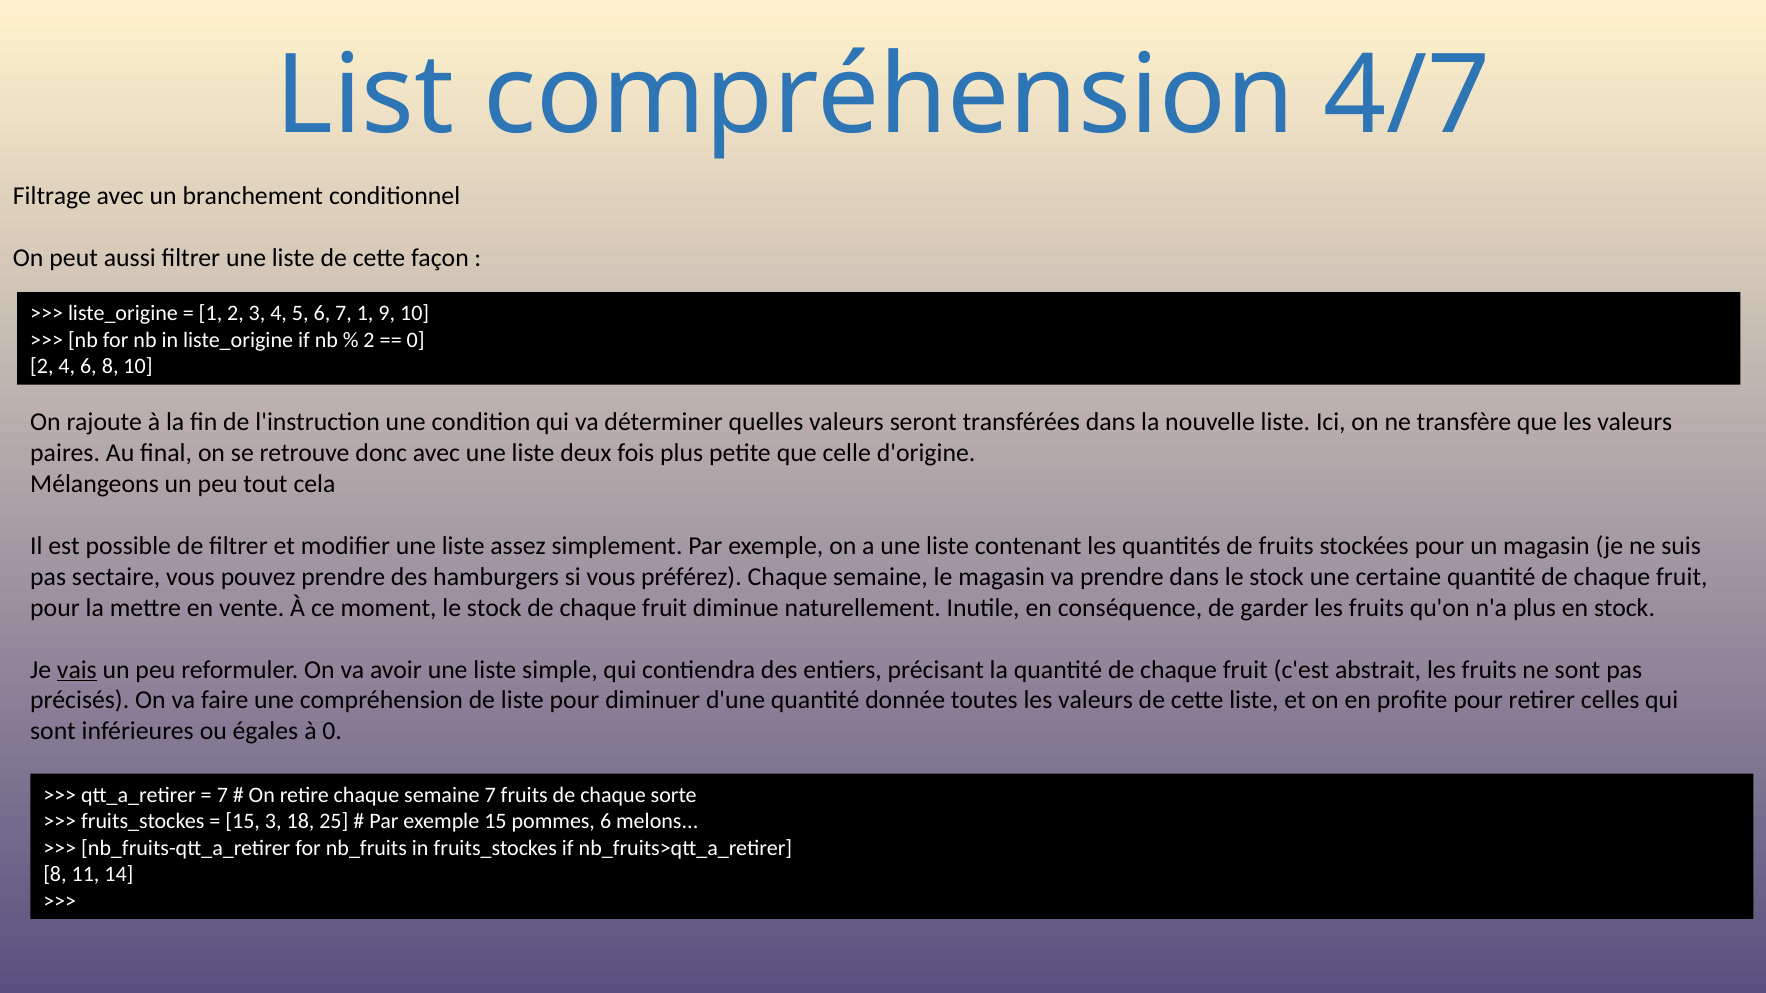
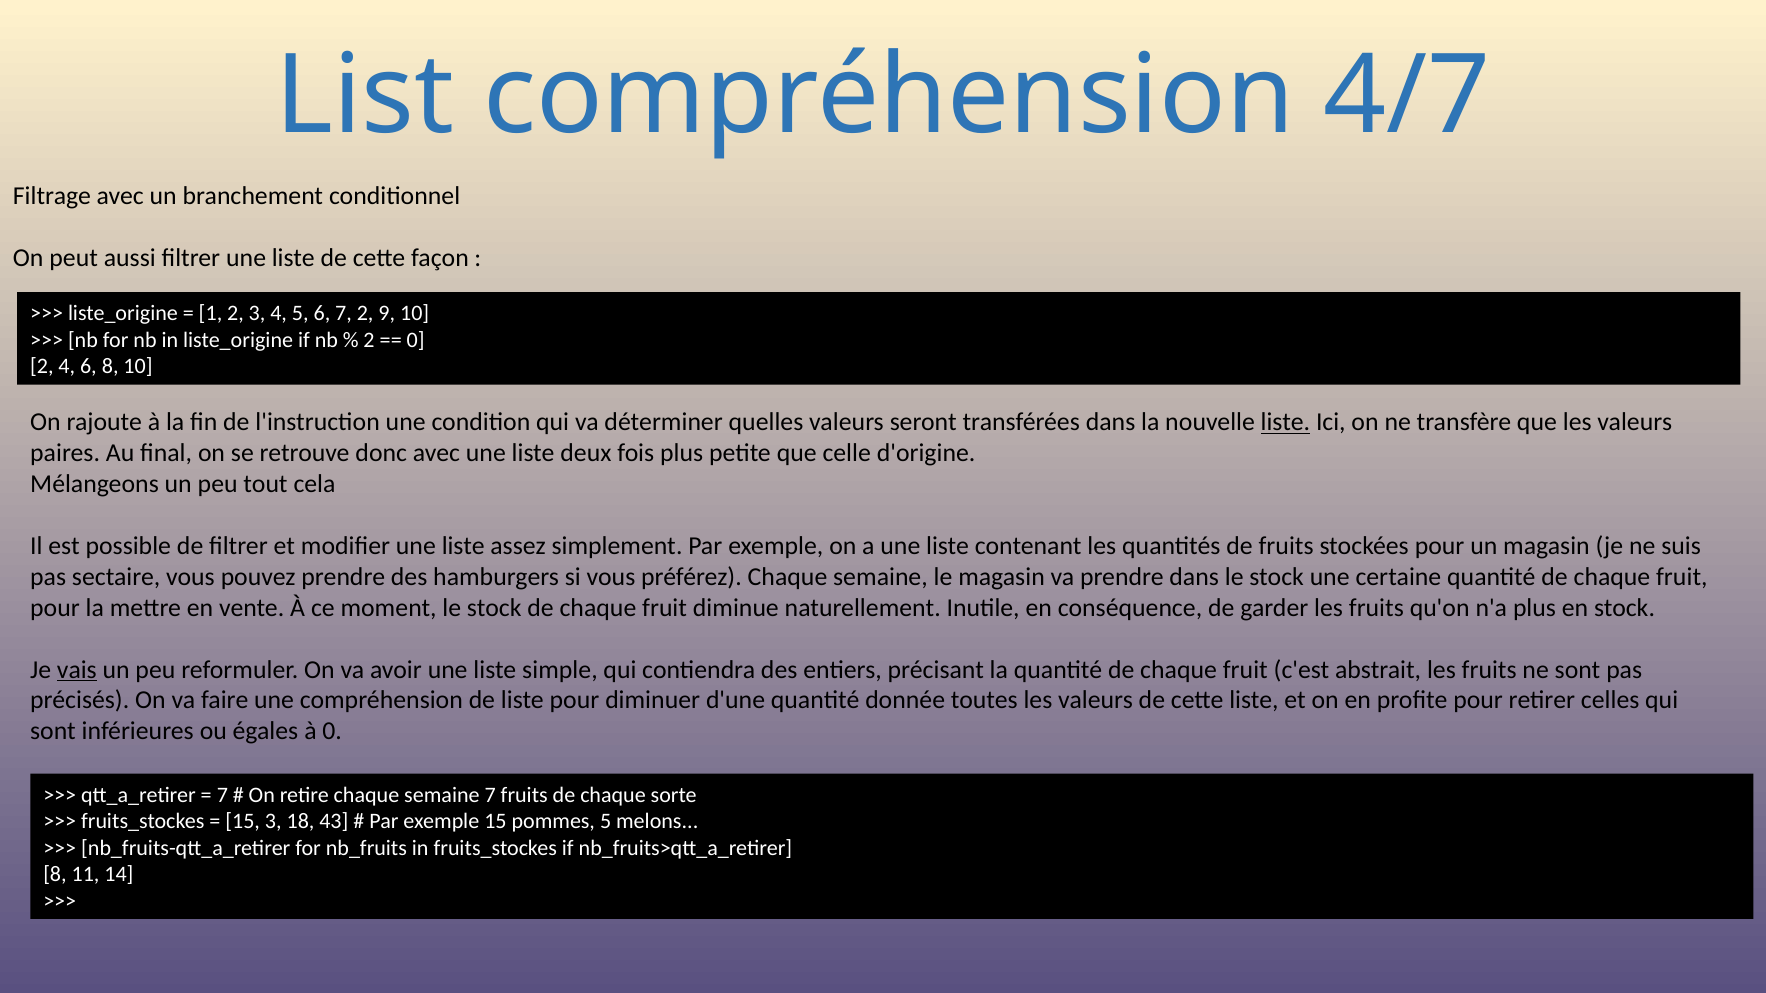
7 1: 1 -> 2
liste at (1285, 422) underline: none -> present
25: 25 -> 43
pommes 6: 6 -> 5
